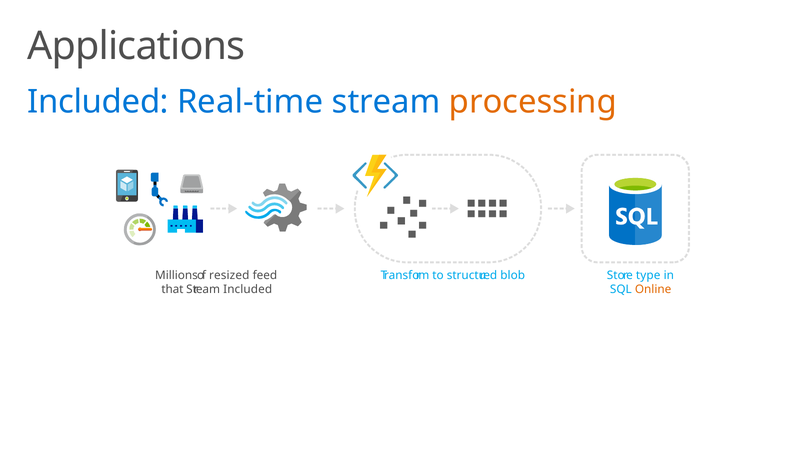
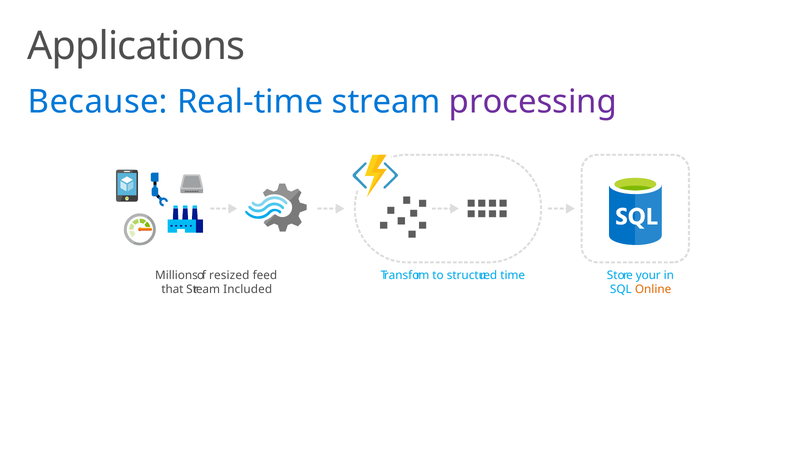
Included at (98, 102): Included -> Because
processing colour: orange -> purple
blob: blob -> time
type: type -> your
